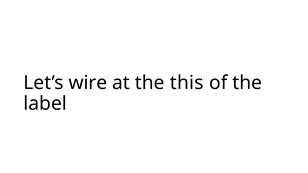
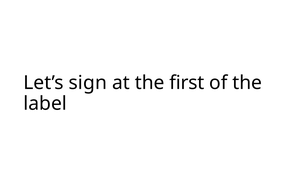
wire: wire -> sign
this: this -> first
